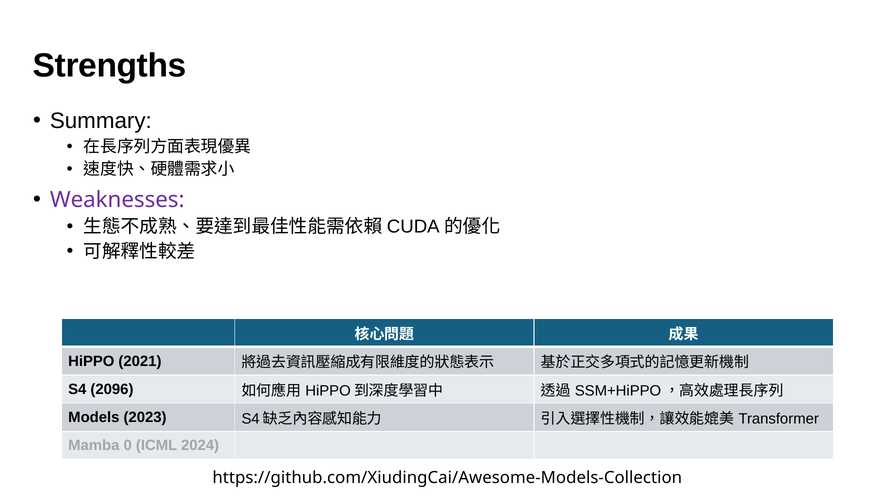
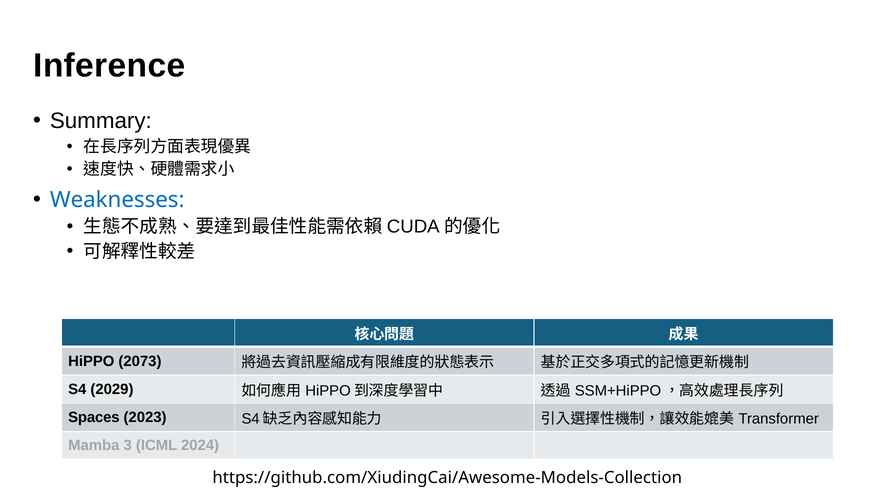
Strengths: Strengths -> Inference
Weaknesses colour: purple -> blue
2021: 2021 -> 2073
2096: 2096 -> 2029
Models: Models -> Spaces
0: 0 -> 3
